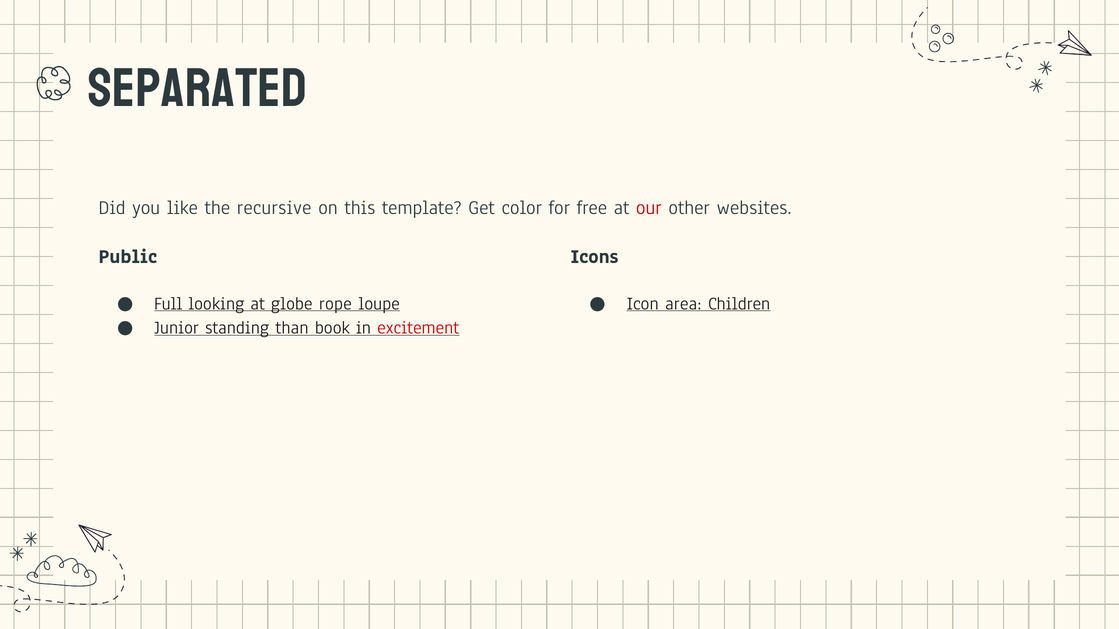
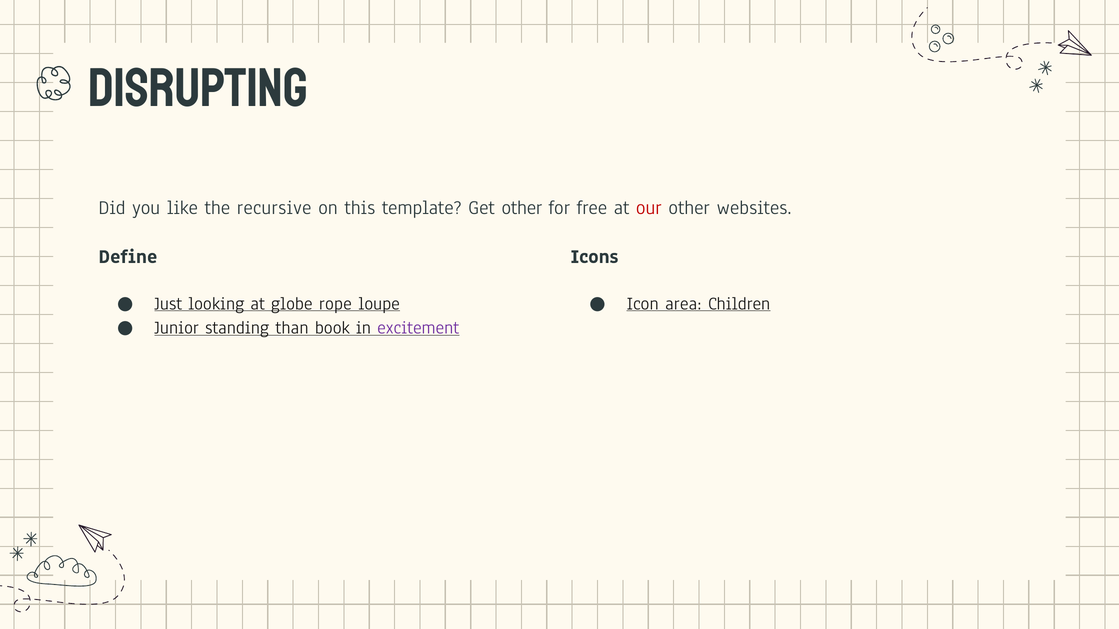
SEPARATED: SEPARATED -> DISRUPTING
Get color: color -> other
Public: Public -> Define
Full: Full -> Just
excitement colour: red -> purple
